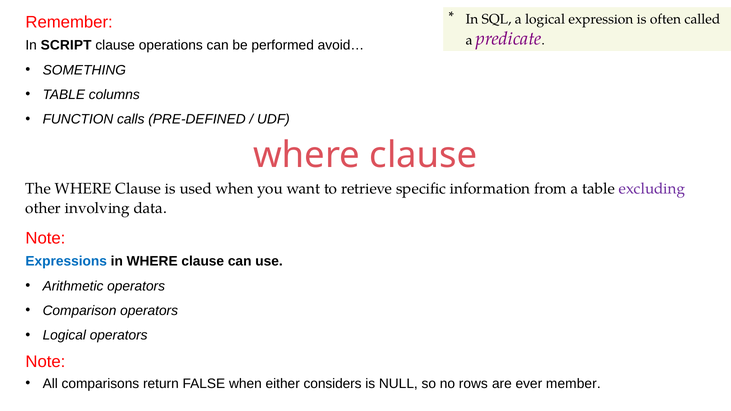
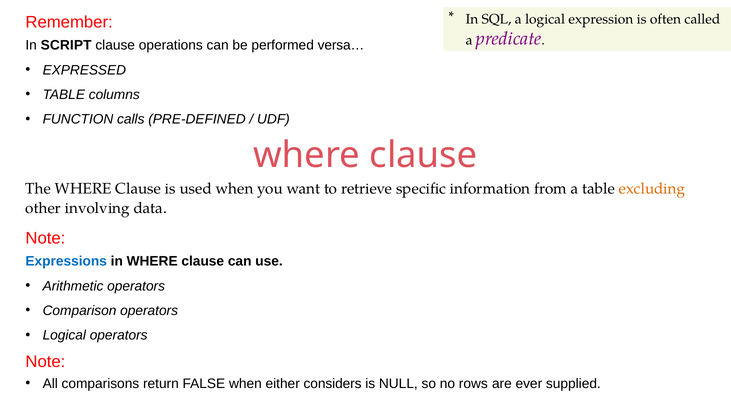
avoid…: avoid… -> versa…
SOMETHING: SOMETHING -> EXPRESSED
excluding colour: purple -> orange
member: member -> supplied
